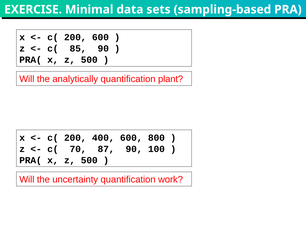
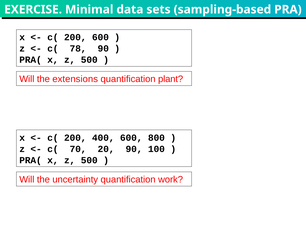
85: 85 -> 78
analytically: analytically -> extensions
87: 87 -> 20
